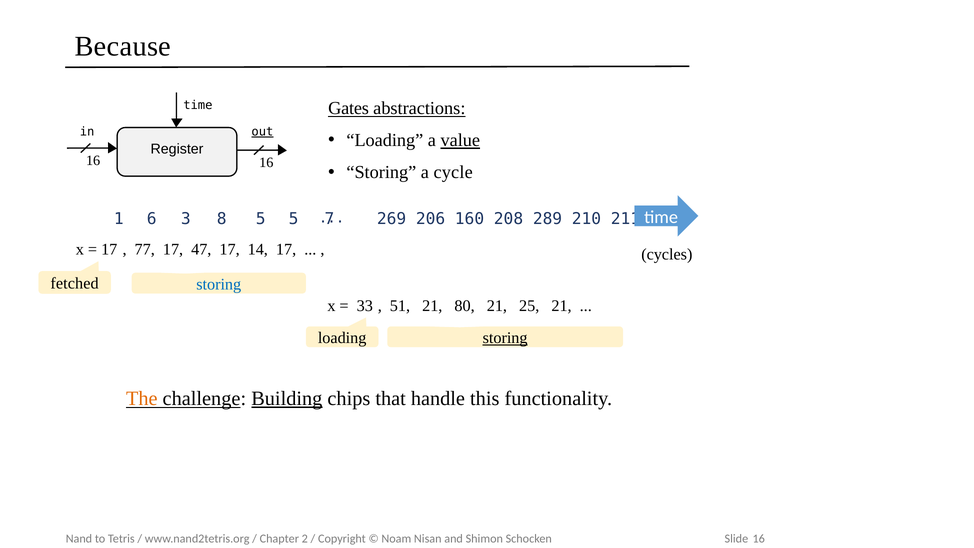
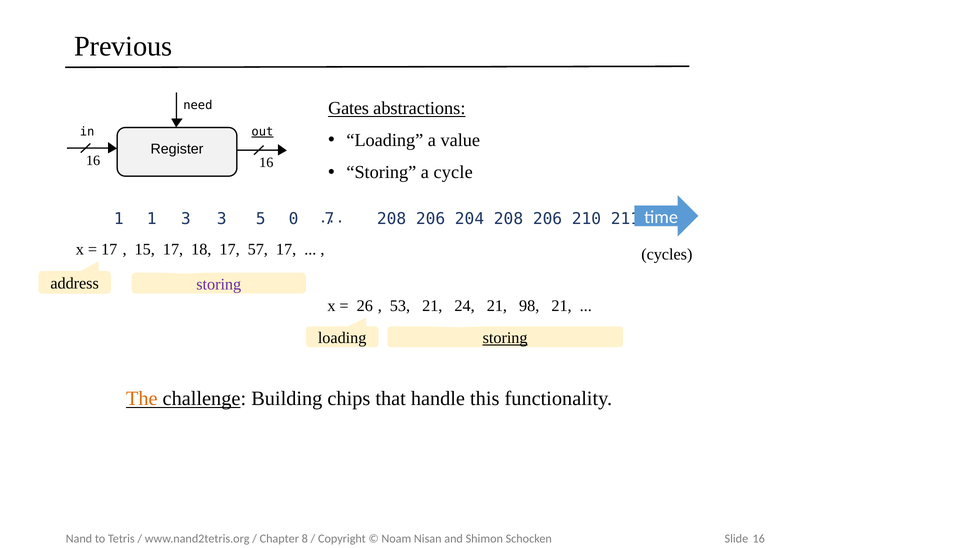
Because: Because -> Previous
time at (198, 105): time -> need
value underline: present -> none
1 6: 6 -> 1
3 8: 8 -> 3
5 5: 5 -> 0
269 at (392, 219): 269 -> 208
160: 160 -> 204
289 at (548, 219): 289 -> 206
77: 77 -> 15
47: 47 -> 18
14: 14 -> 57
fetched: fetched -> address
storing at (219, 284) colour: blue -> purple
33: 33 -> 26
51: 51 -> 53
80: 80 -> 24
25: 25 -> 98
Building underline: present -> none
2: 2 -> 8
